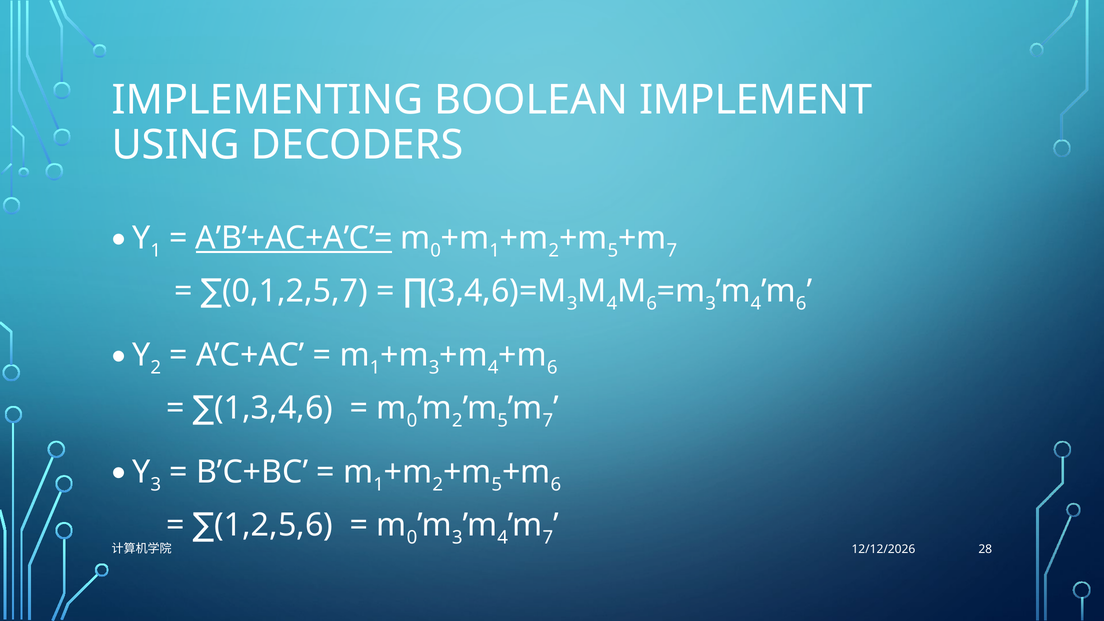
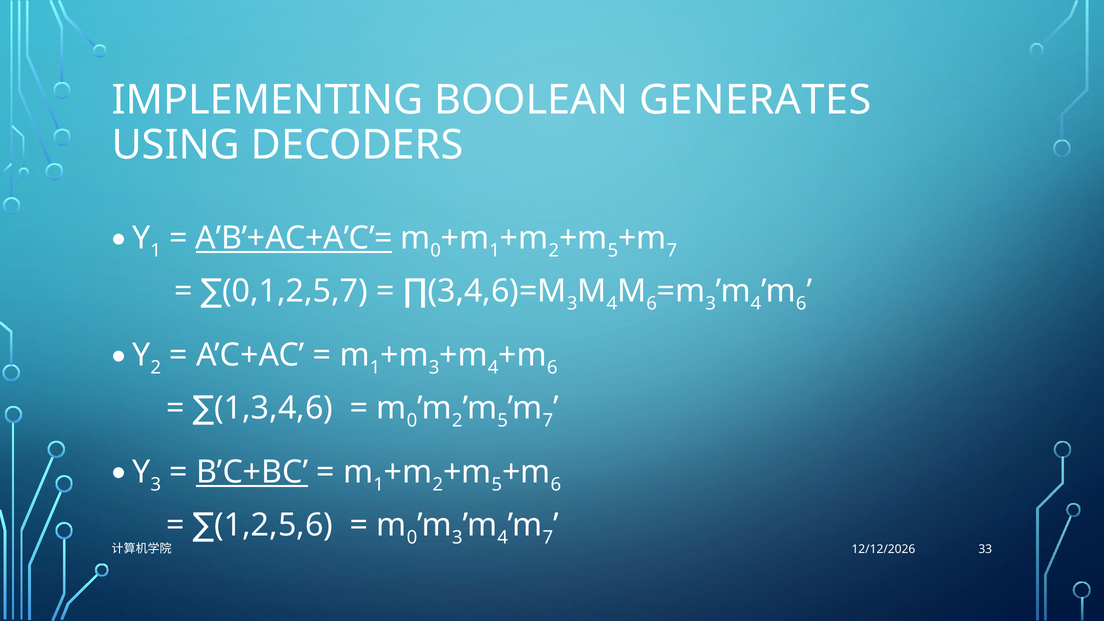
IMPLEMENT: IMPLEMENT -> GENERATES
B’C+BC underline: none -> present
28: 28 -> 33
